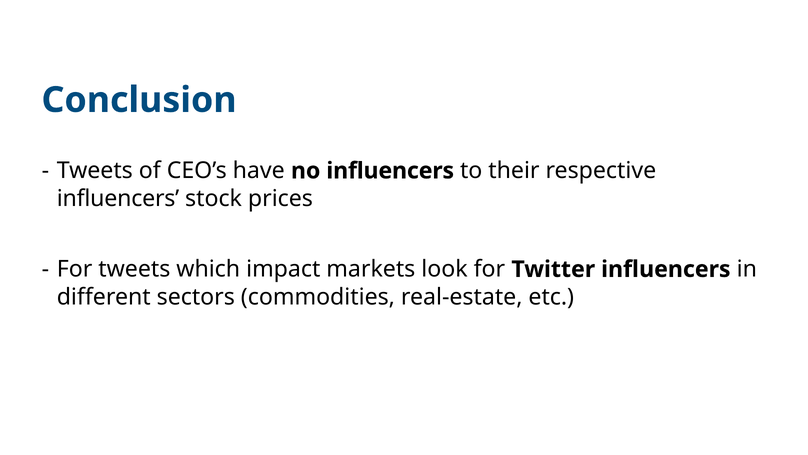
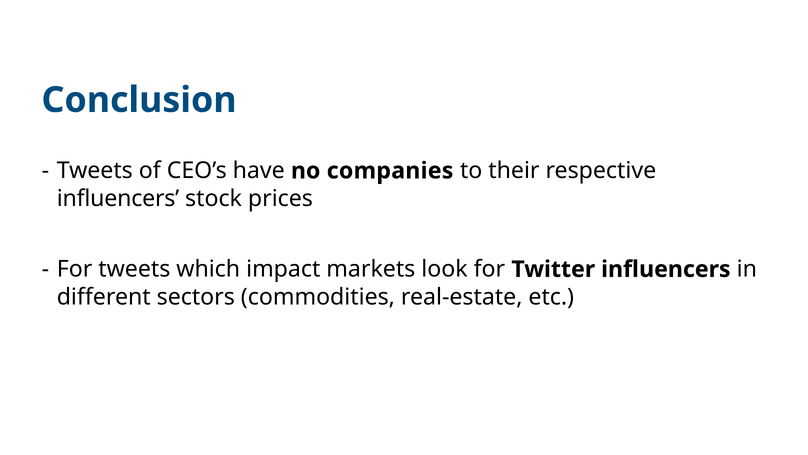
no influencers: influencers -> companies
